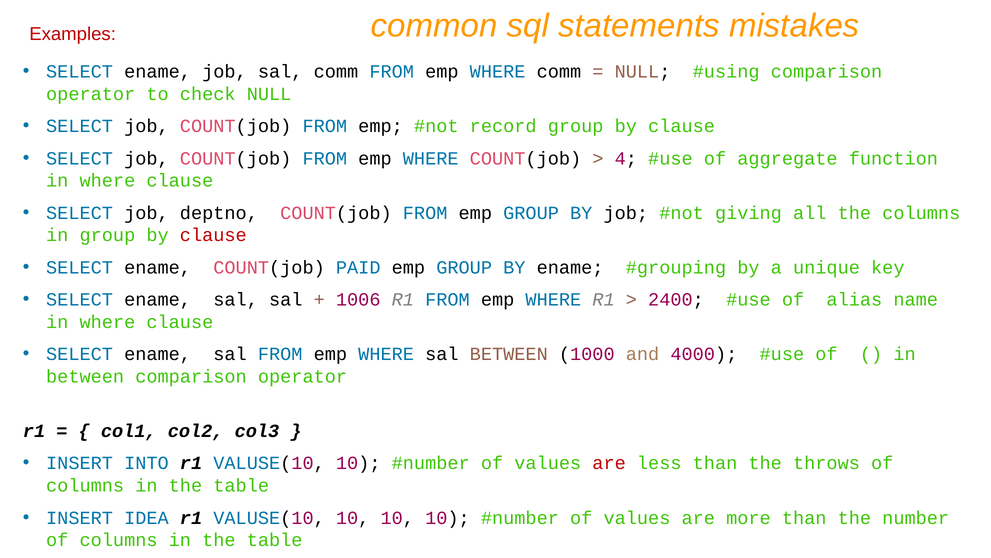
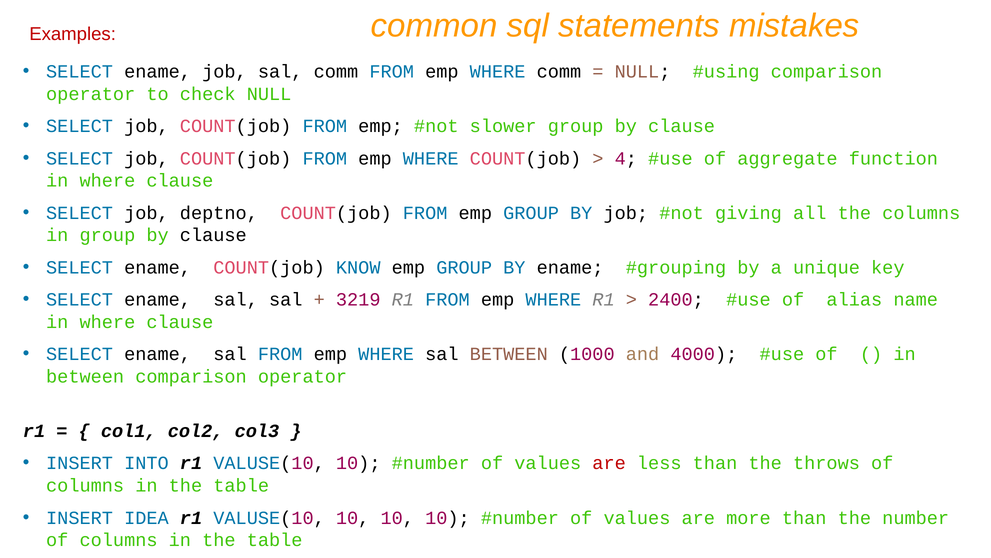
record: record -> slower
clause at (213, 235) colour: red -> black
PAID: PAID -> KNOW
1006: 1006 -> 3219
